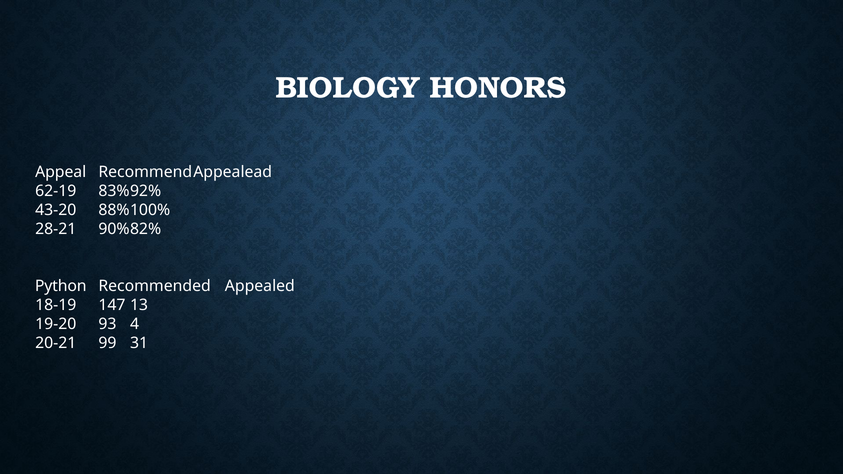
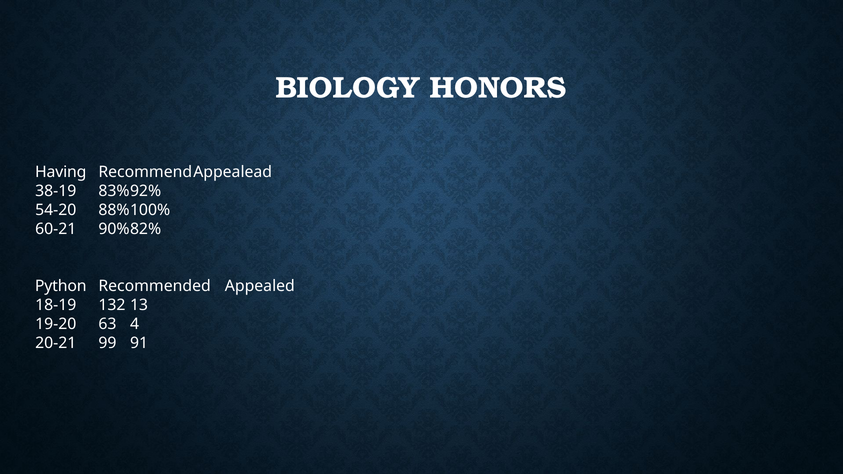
Appeal: Appeal -> Having
62-19: 62-19 -> 38-19
43-20: 43-20 -> 54-20
28-21: 28-21 -> 60-21
147: 147 -> 132
93: 93 -> 63
31: 31 -> 91
